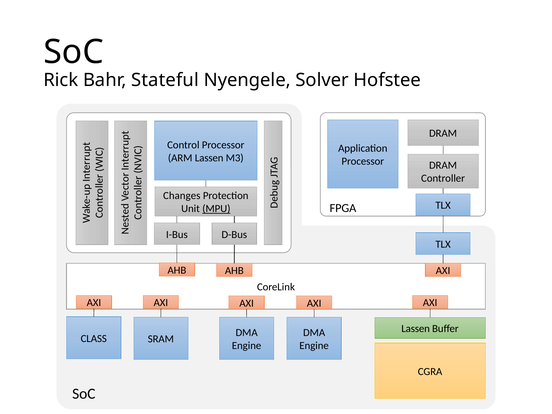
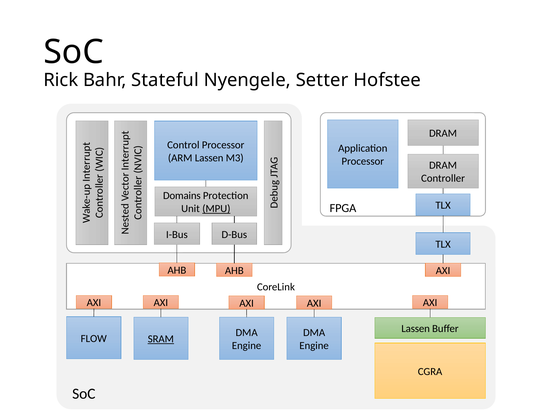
Solver: Solver -> Setter
Changes: Changes -> Domains
CLASS: CLASS -> FLOW
SRAM underline: none -> present
